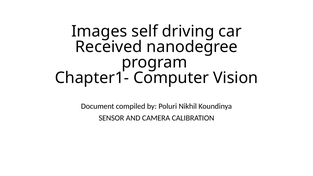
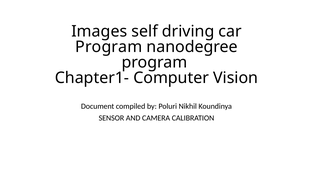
Received at (109, 47): Received -> Program
